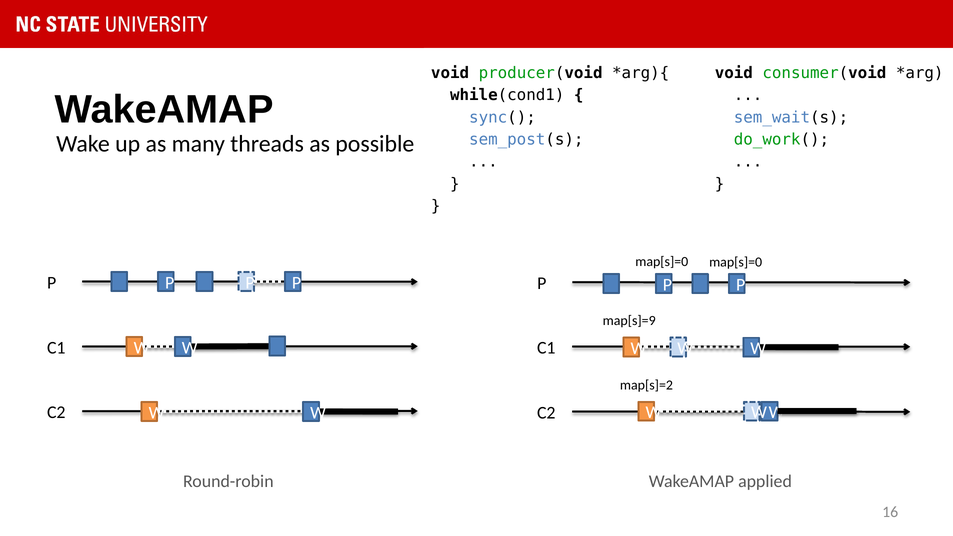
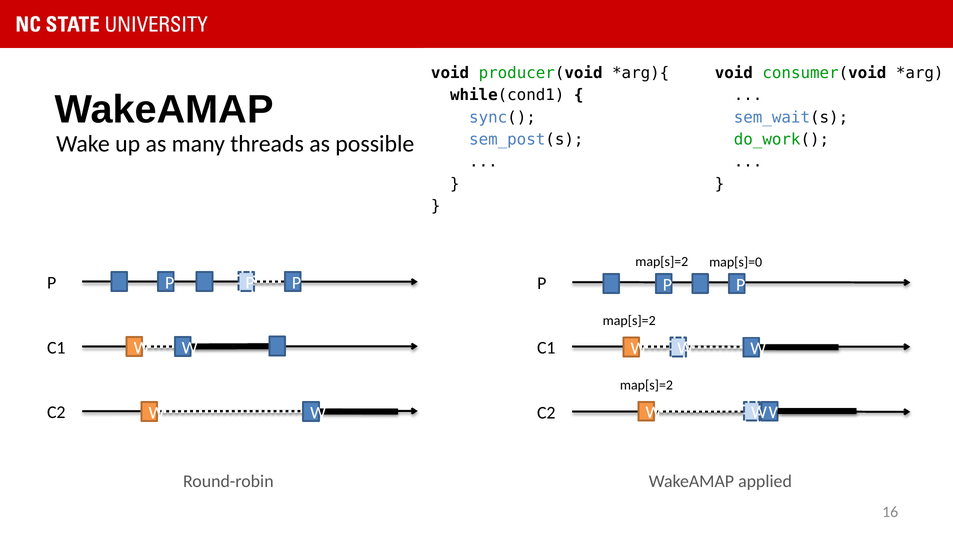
map[s]=0 at (662, 262): map[s]=0 -> map[s]=2
map[s]=9 at (629, 321): map[s]=9 -> map[s]=2
